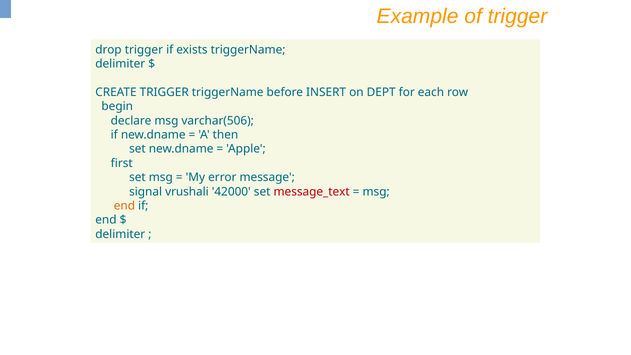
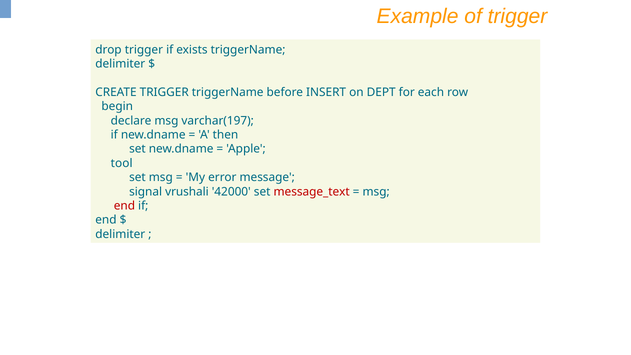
varchar(506: varchar(506 -> varchar(197
first: first -> tool
end at (124, 206) colour: orange -> red
